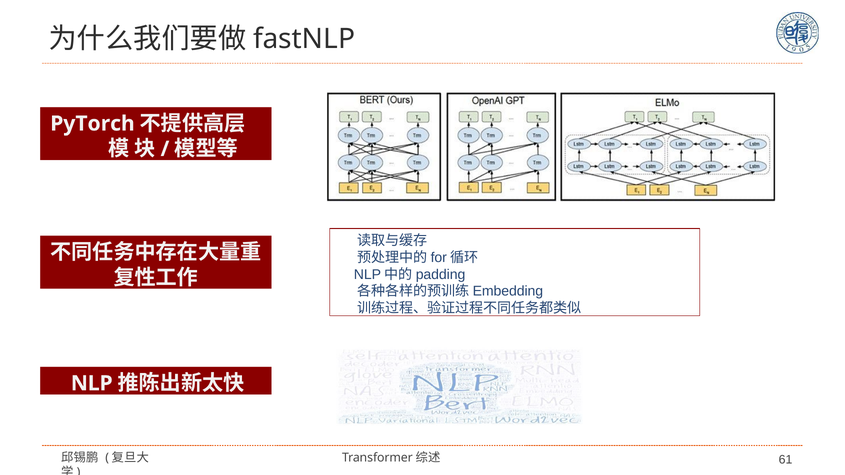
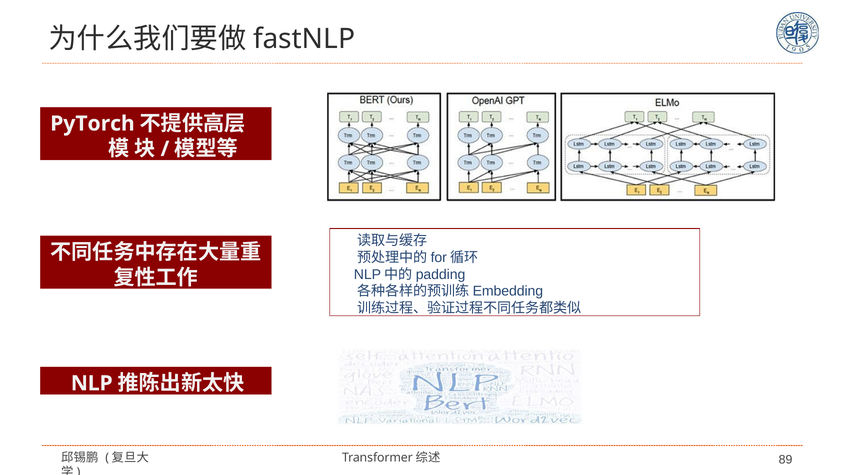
61: 61 -> 89
